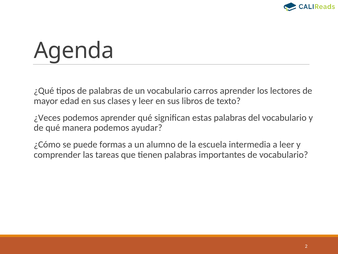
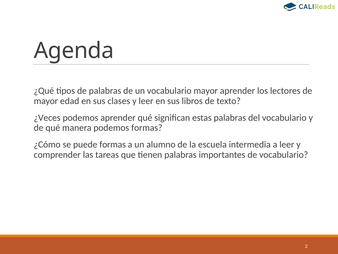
vocabulario carros: carros -> mayor
podemos ayudar: ayudar -> formas
